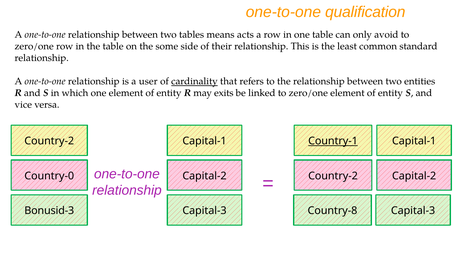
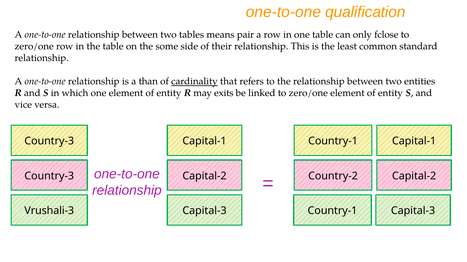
acts: acts -> pair
avoid: avoid -> fclose
user: user -> than
Country-2 at (49, 141): Country-2 -> Country-3
Country-1 at (333, 141) underline: present -> none
Country-0 at (49, 176): Country-0 -> Country-3
Bonusid-3: Bonusid-3 -> Vrushali-3
Capital-3 Country-8: Country-8 -> Country-1
